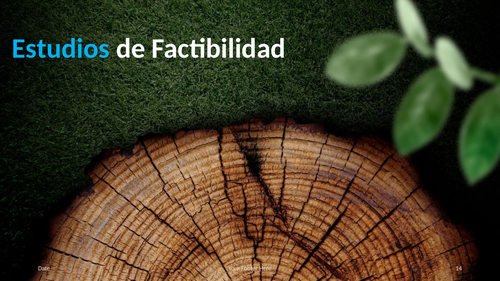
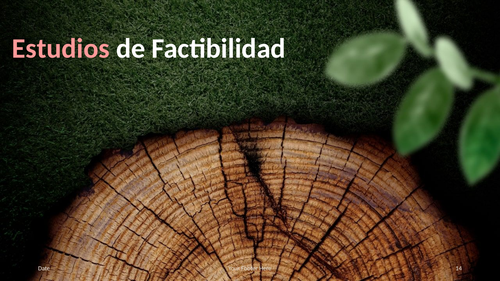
Estudios colour: light blue -> pink
